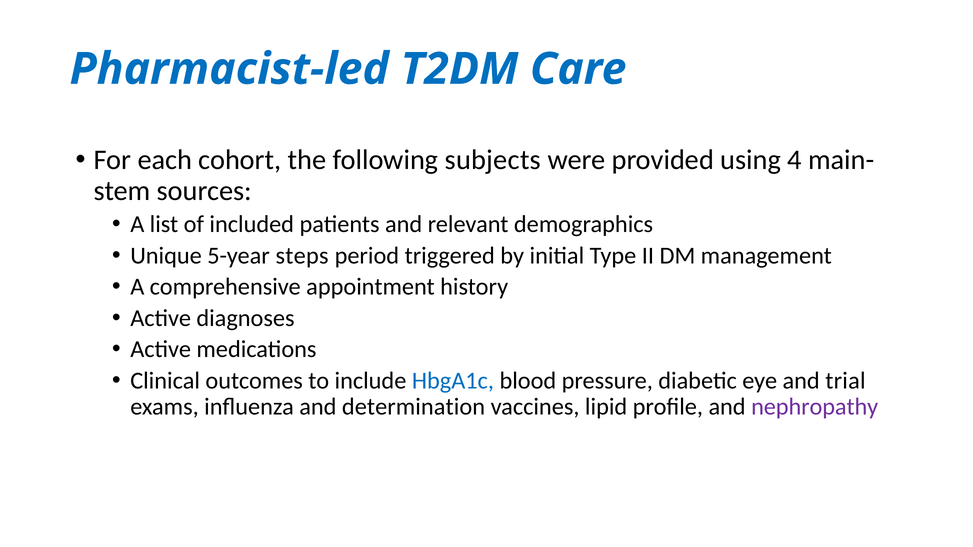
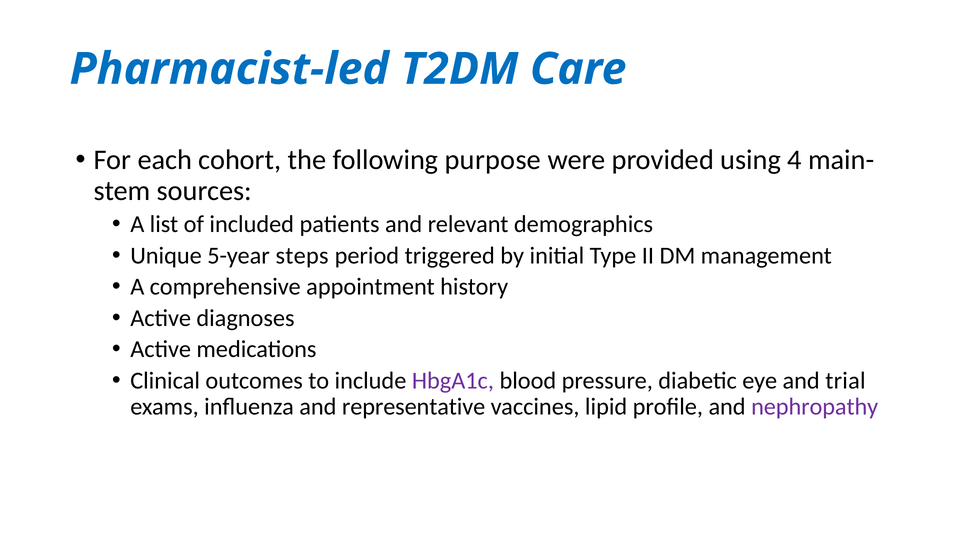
subjects: subjects -> purpose
HbgA1c colour: blue -> purple
determination: determination -> representative
